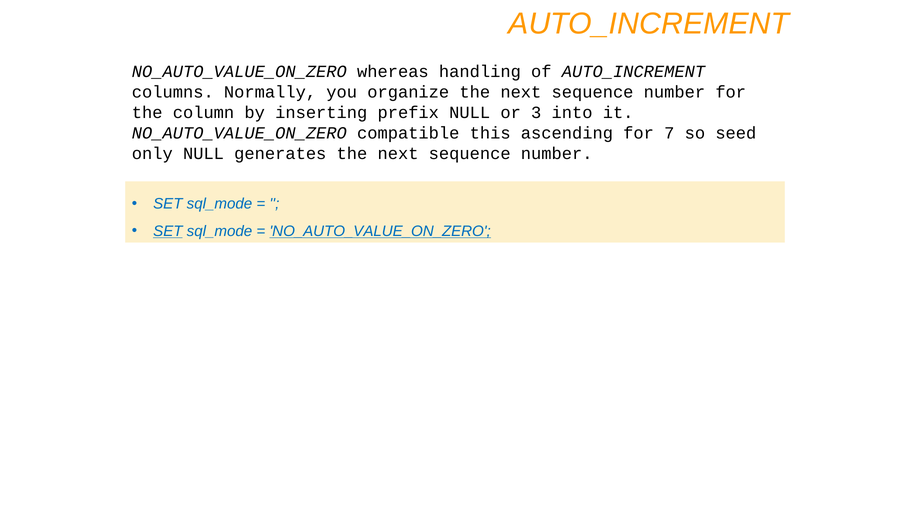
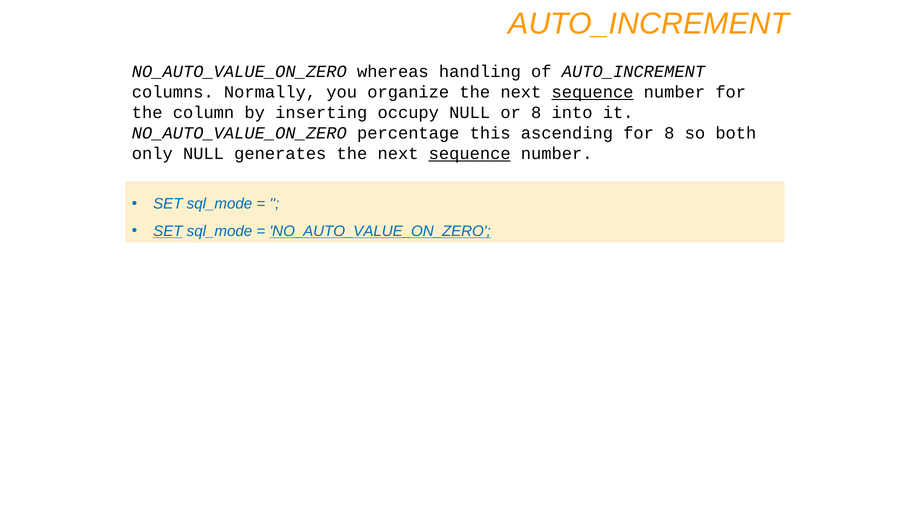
sequence at (593, 92) underline: none -> present
prefix: prefix -> occupy
or 3: 3 -> 8
compatible: compatible -> percentage
for 7: 7 -> 8
seed: seed -> both
sequence at (470, 154) underline: none -> present
